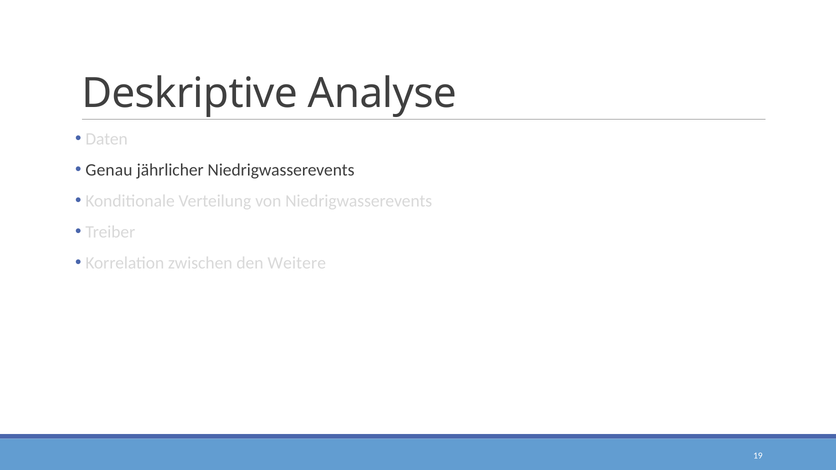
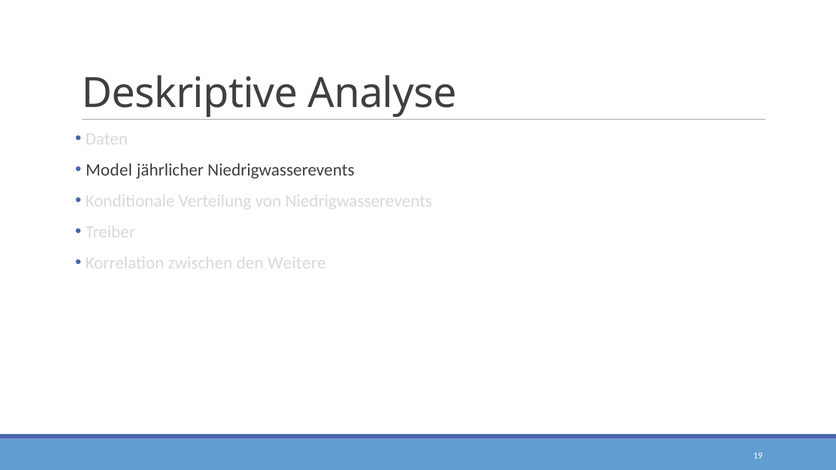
Genau: Genau -> Model
